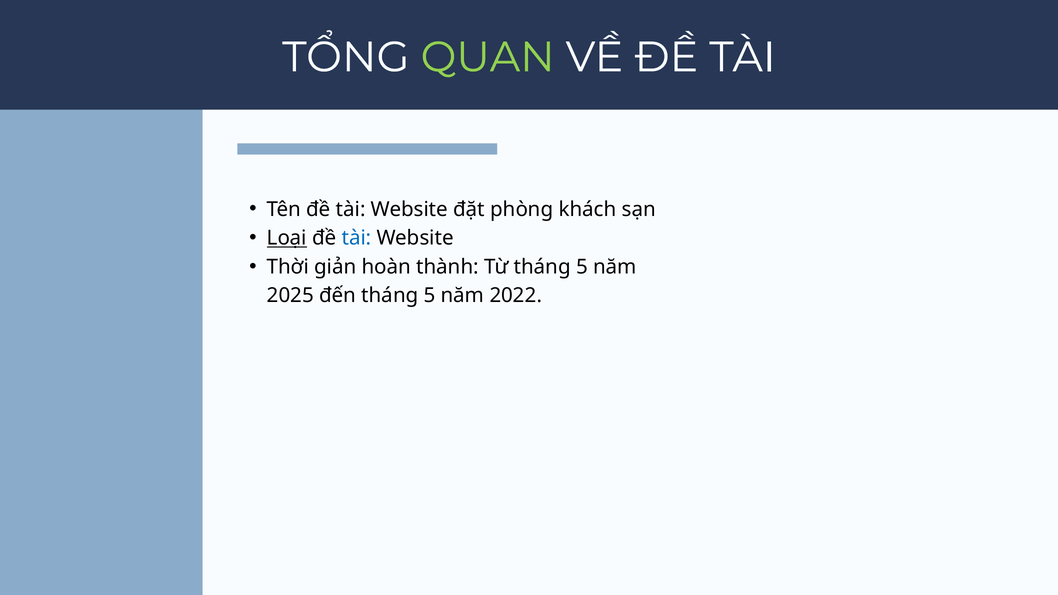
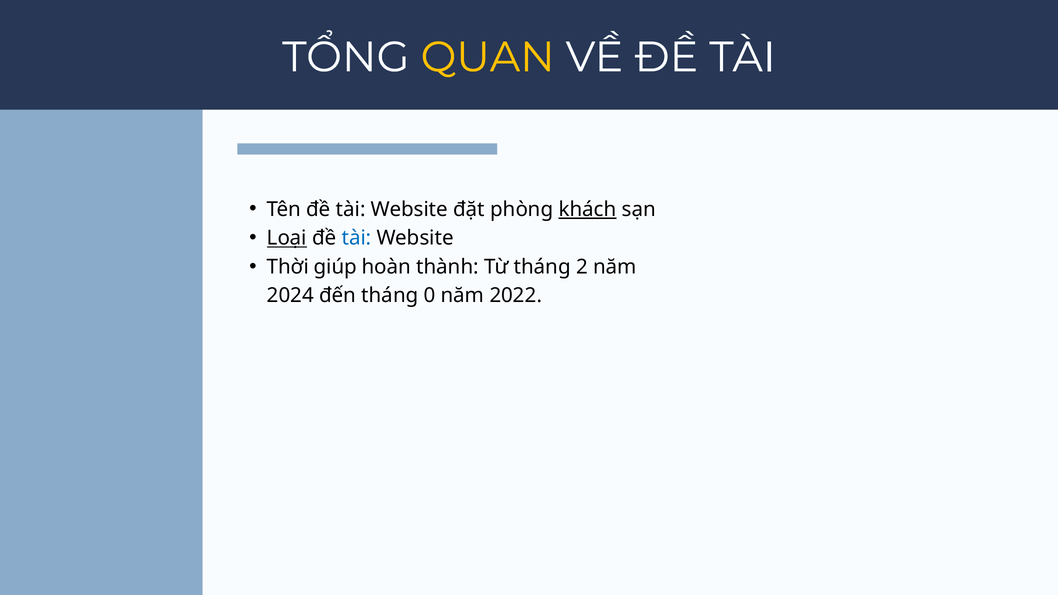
QUAN colour: light green -> yellow
khách underline: none -> present
giản: giản -> giúp
Từ tháng 5: 5 -> 2
2025: 2025 -> 2024
đến tháng 5: 5 -> 0
